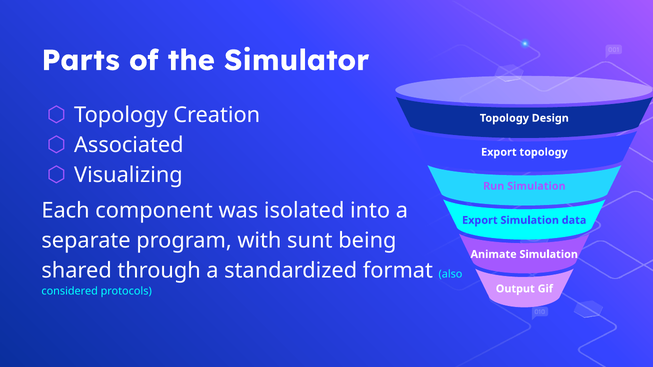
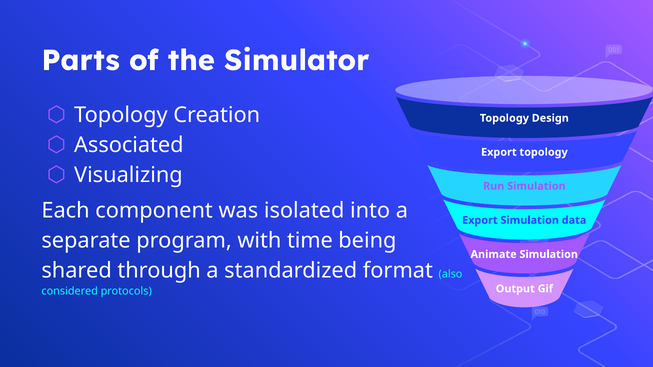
sunt: sunt -> time
